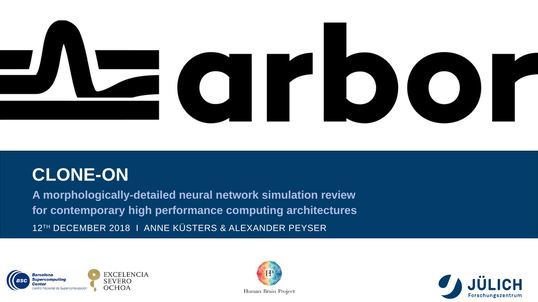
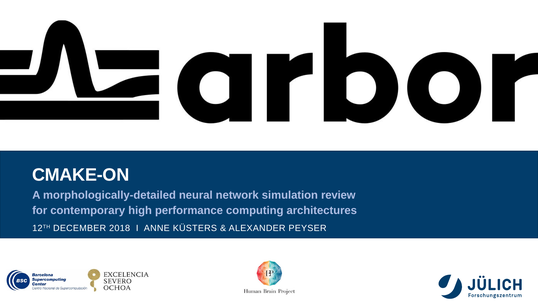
CLONE-ON: CLONE-ON -> CMAKE-ON
